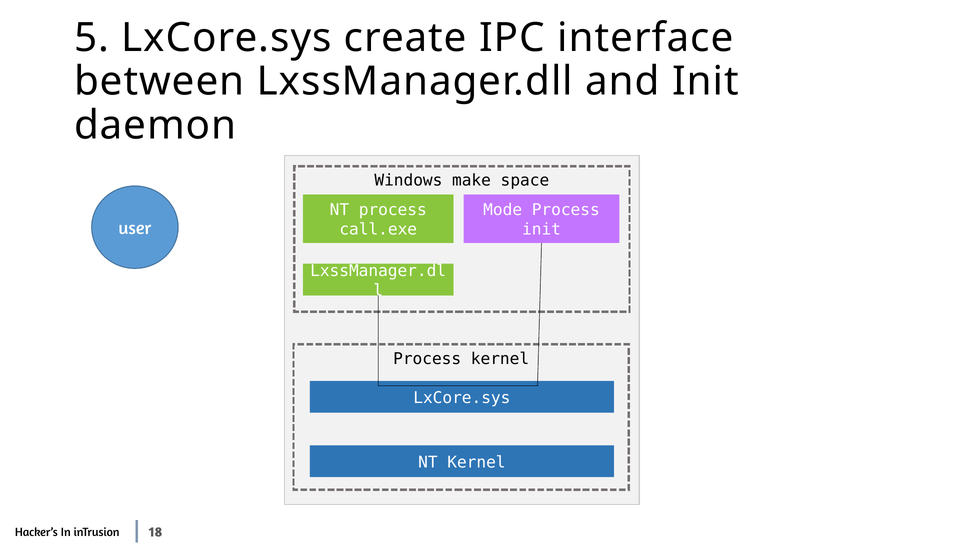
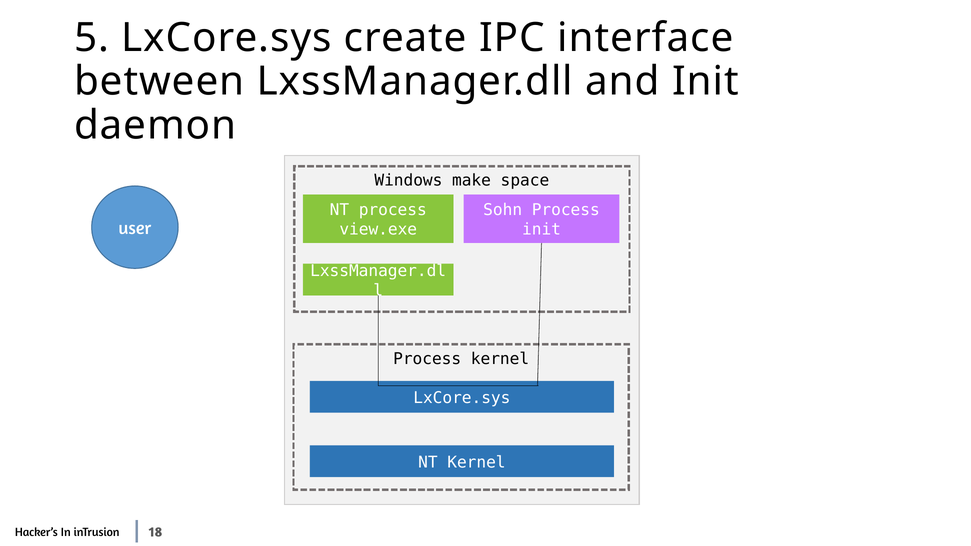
Mode: Mode -> Sohn
call.exe: call.exe -> view.exe
